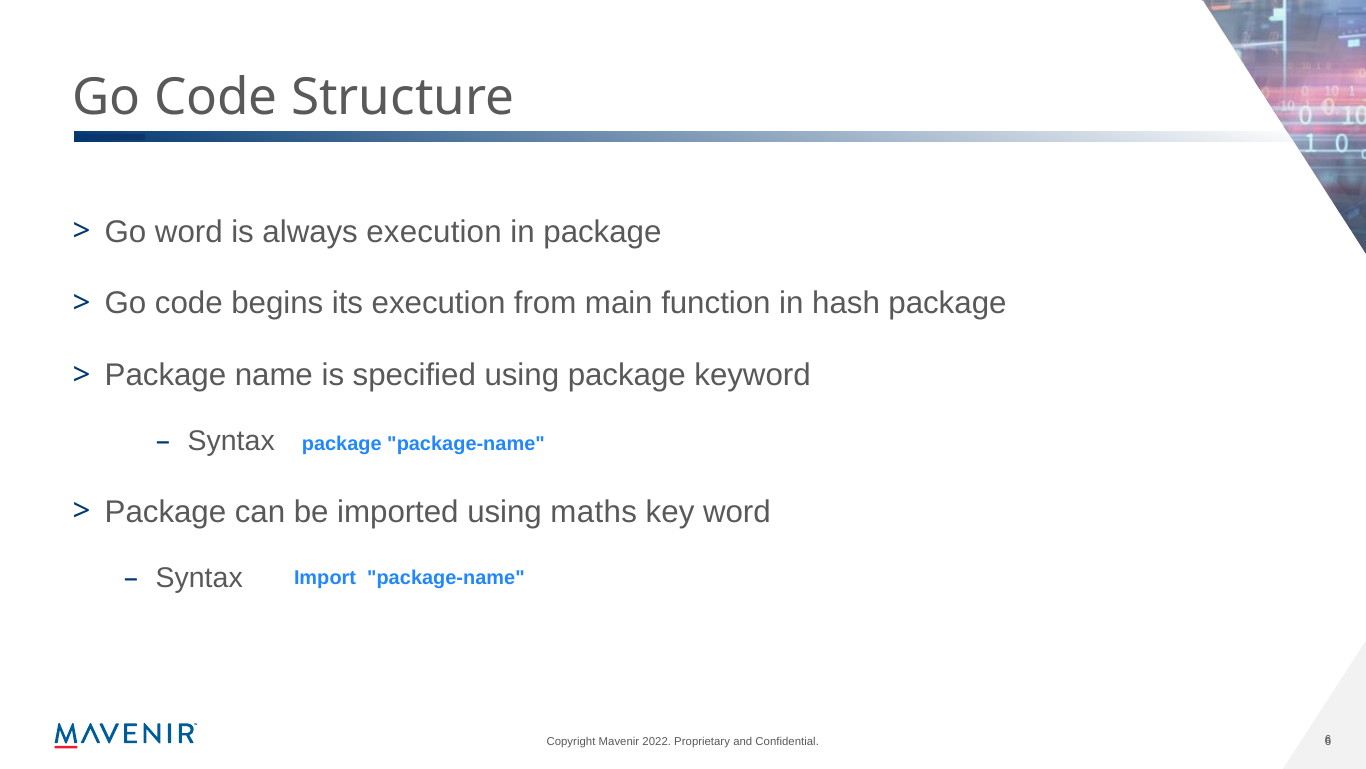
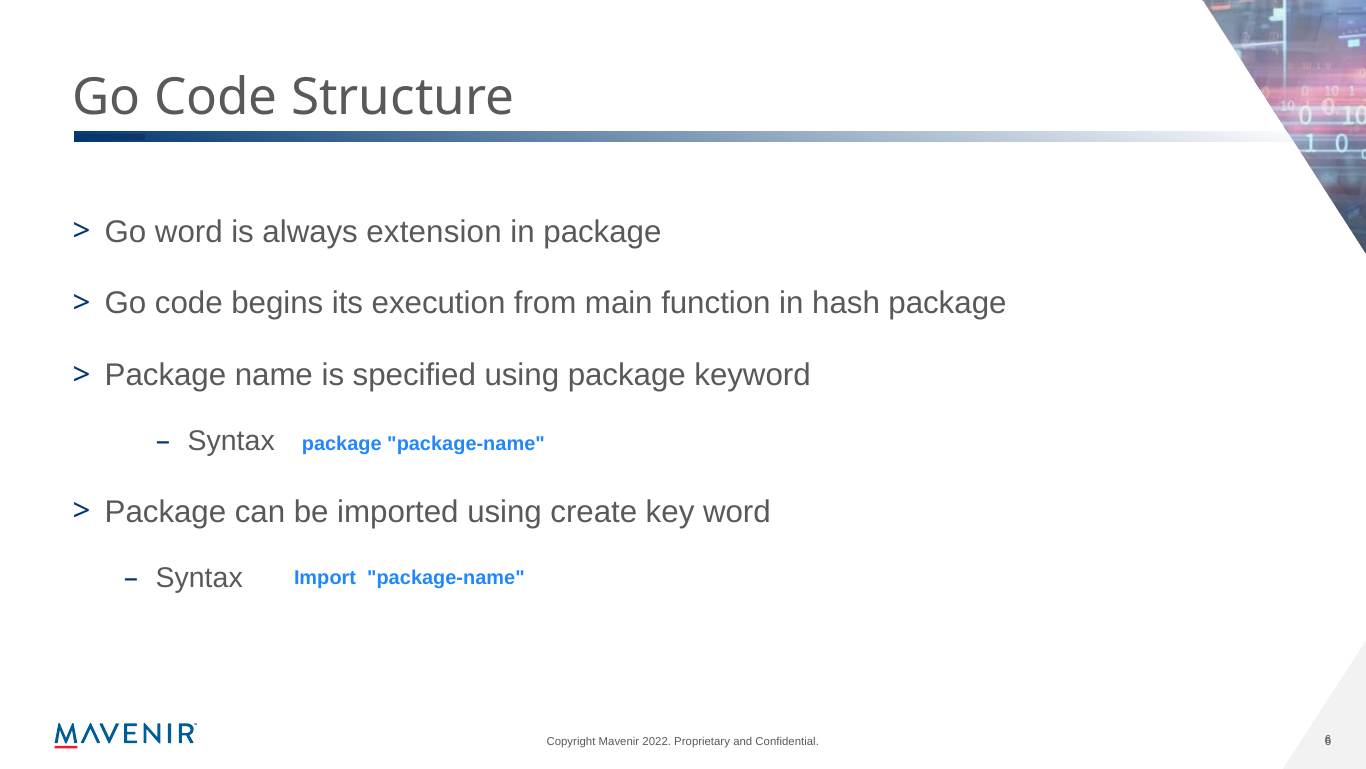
always execution: execution -> extension
maths: maths -> create
